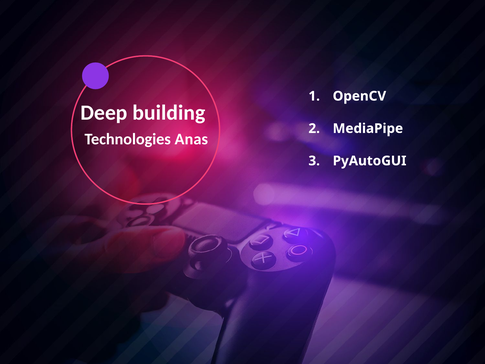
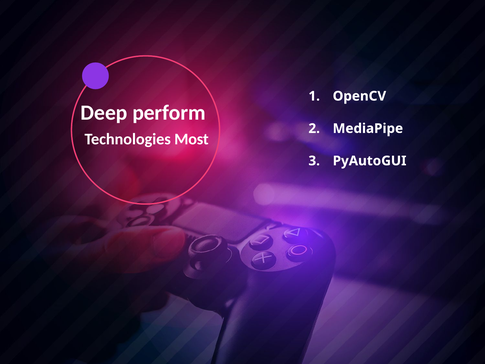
building: building -> perform
Anas: Anas -> Most
